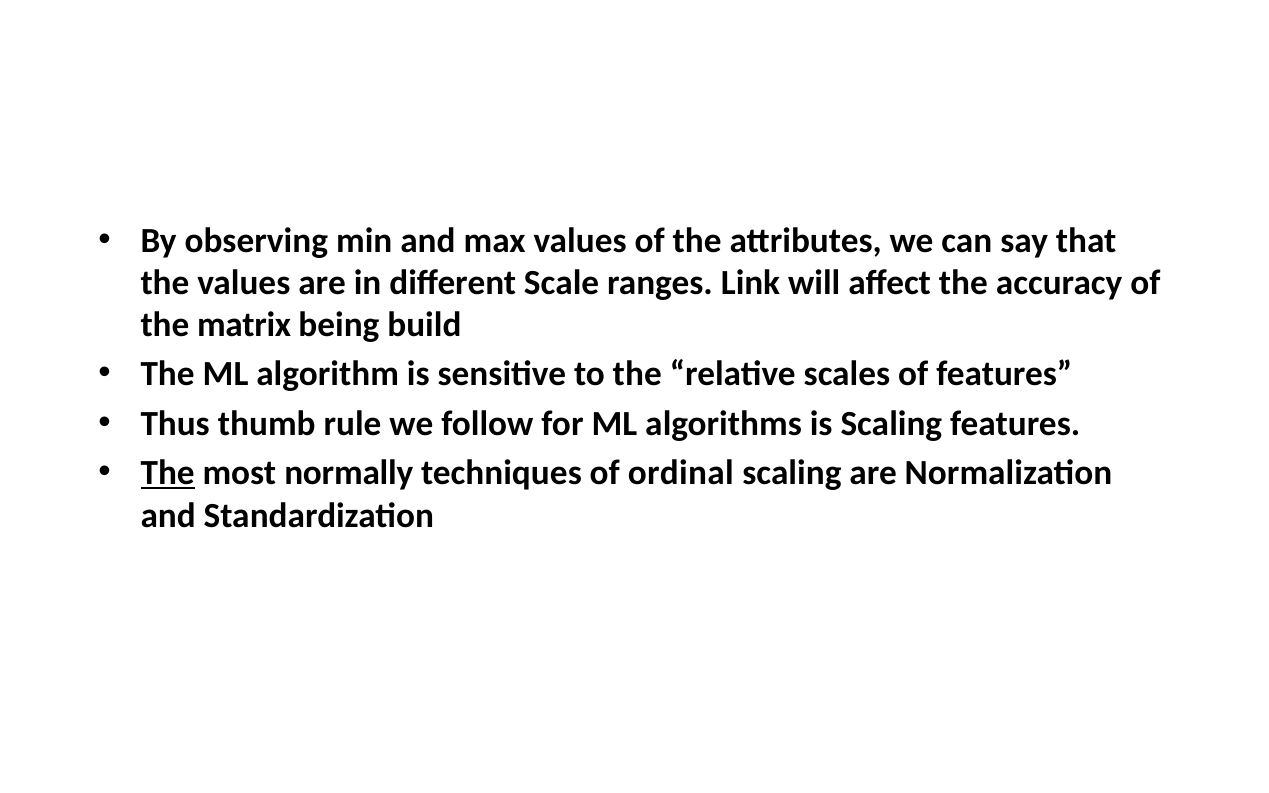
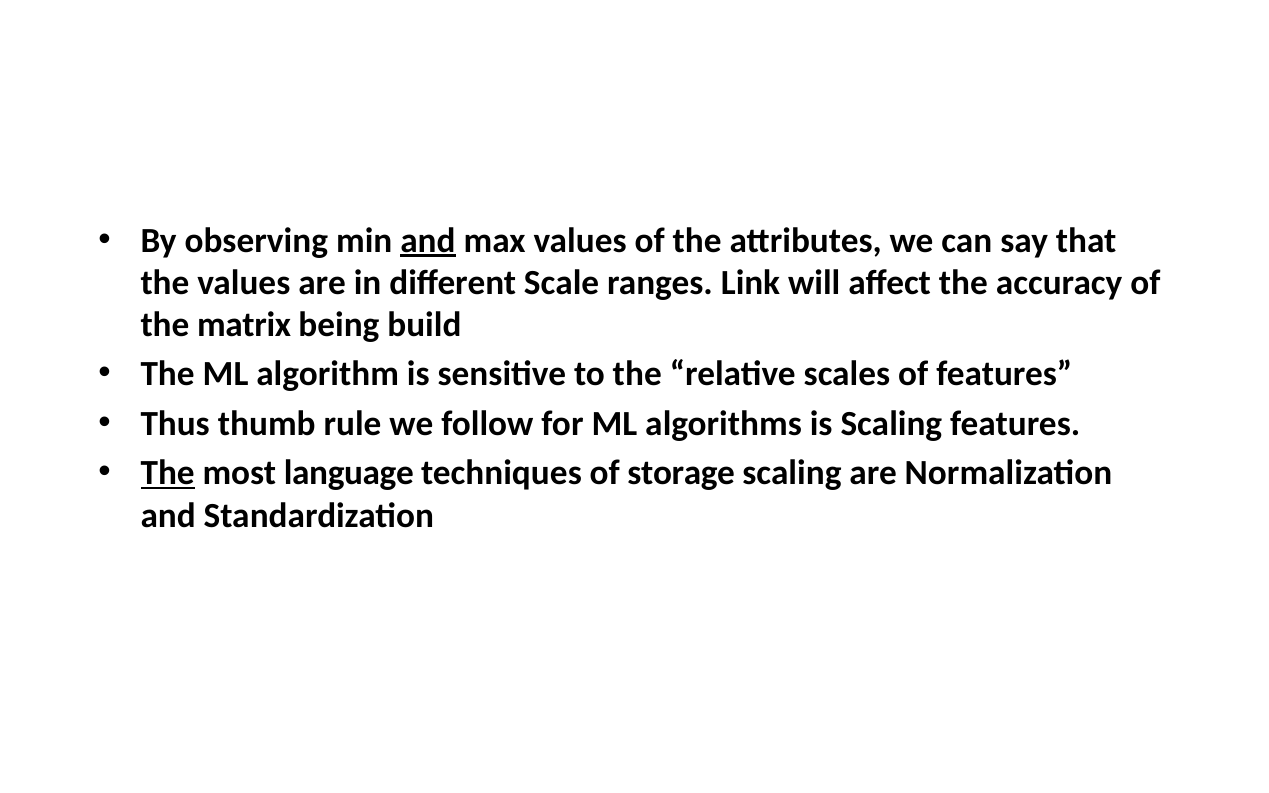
and at (428, 240) underline: none -> present
normally: normally -> language
ordinal: ordinal -> storage
